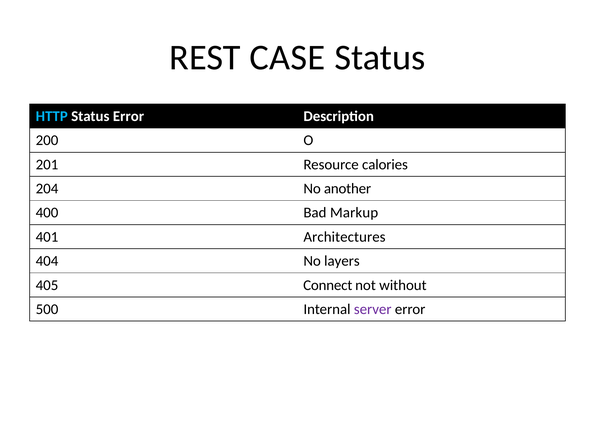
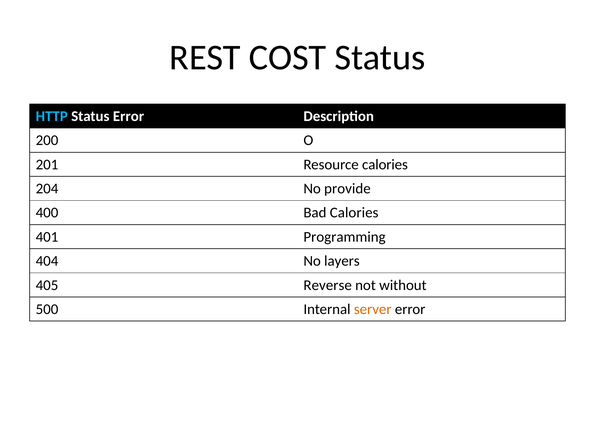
CASE: CASE -> COST
another: another -> provide
Bad Markup: Markup -> Calories
Architectures: Architectures -> Programming
Connect: Connect -> Reverse
server colour: purple -> orange
